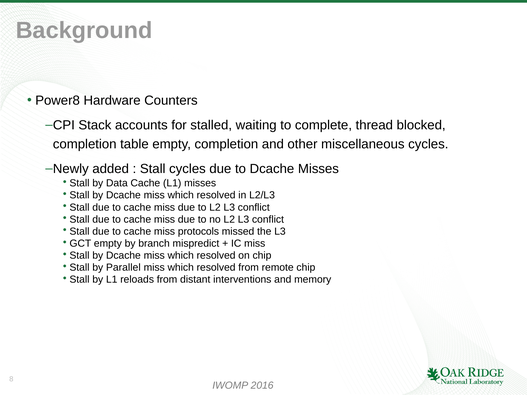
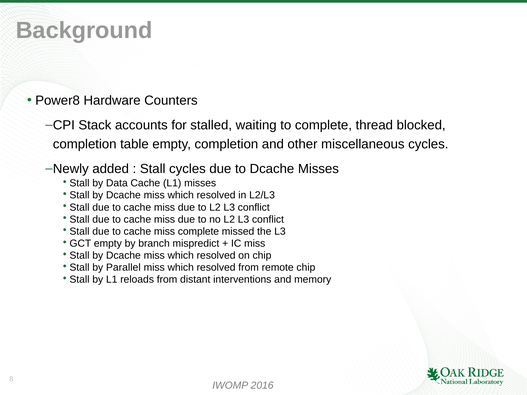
miss protocols: protocols -> complete
